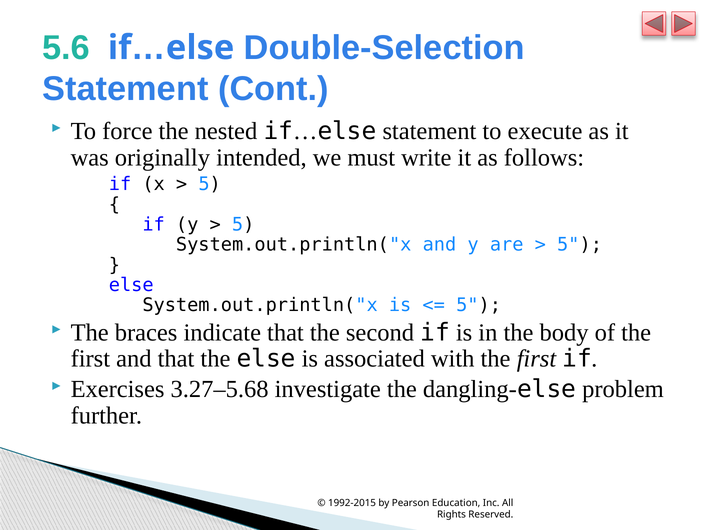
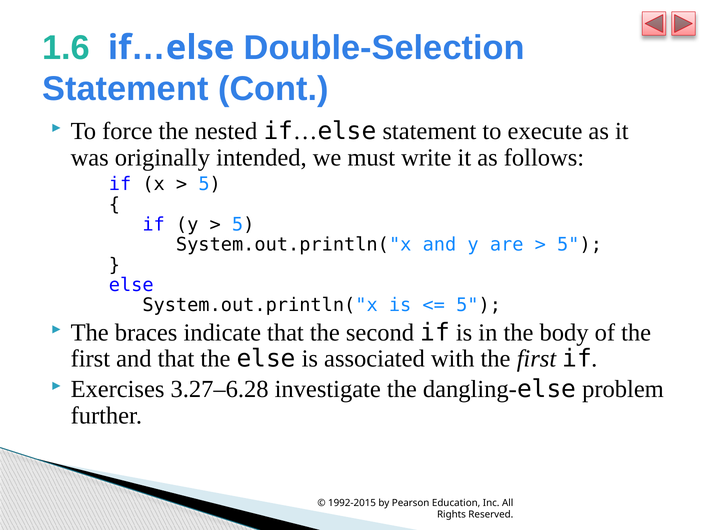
5.6: 5.6 -> 1.6
3.27–5.68: 3.27–5.68 -> 3.27–6.28
